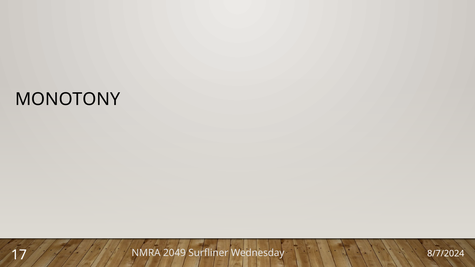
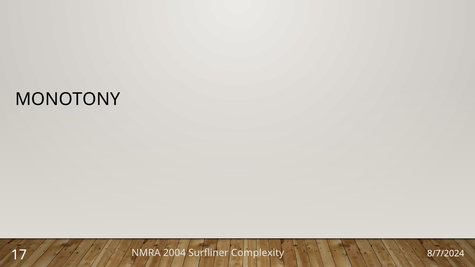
2049: 2049 -> 2004
Wednesday: Wednesday -> Complexity
